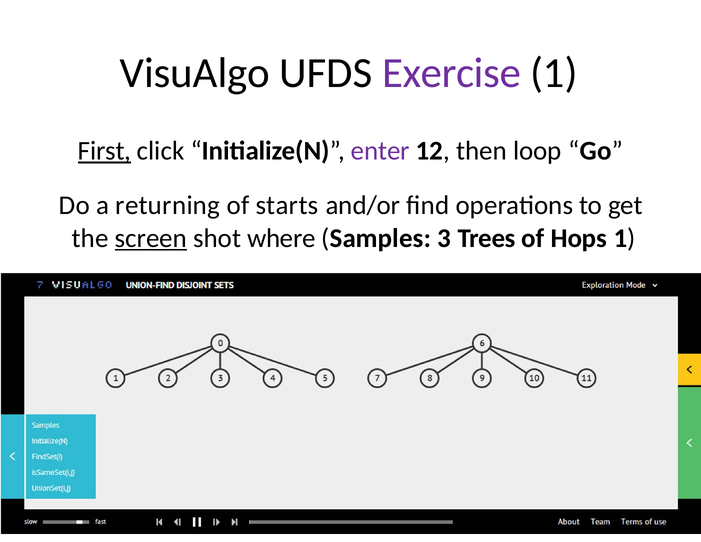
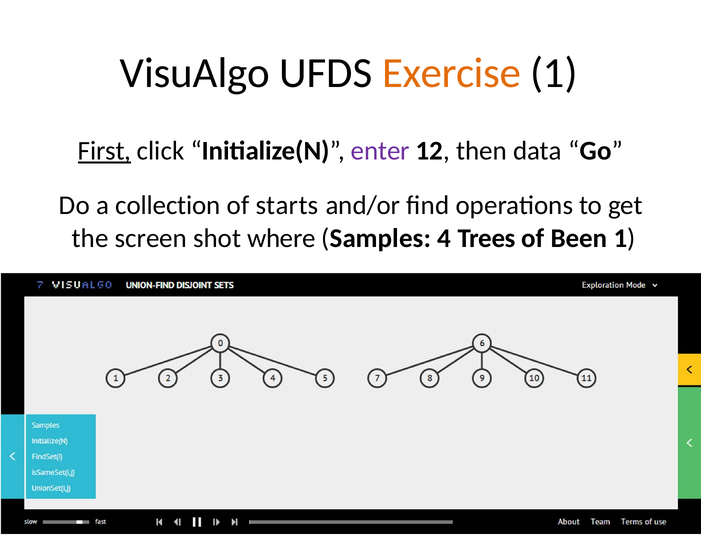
Exercise colour: purple -> orange
loop: loop -> data
returning: returning -> collection
screen underline: present -> none
3: 3 -> 4
Hops: Hops -> Been
